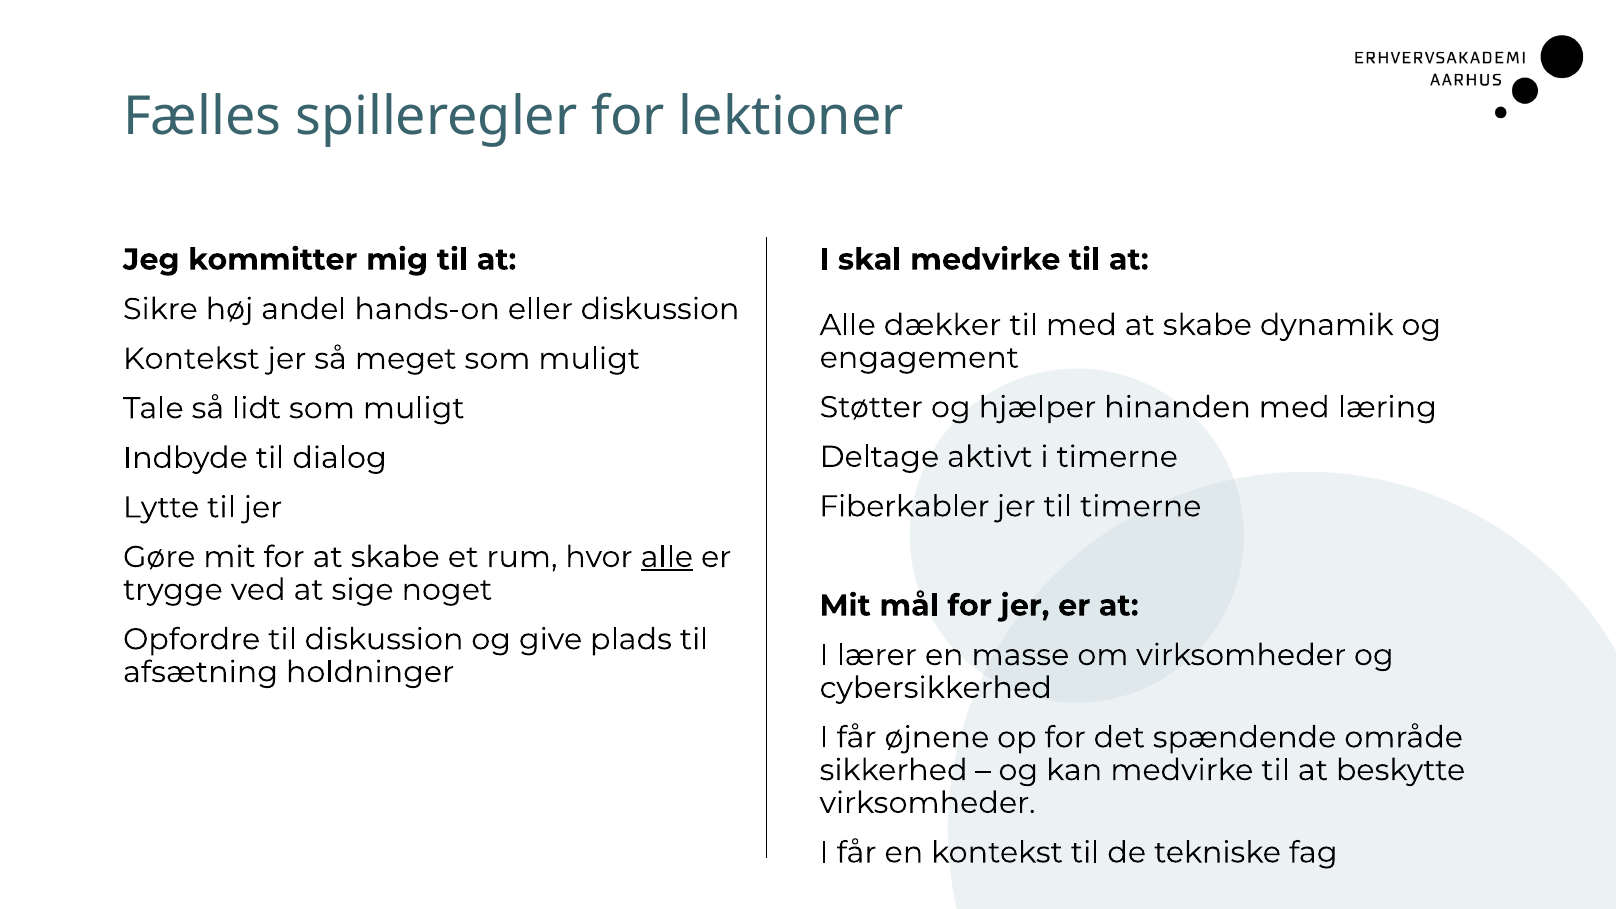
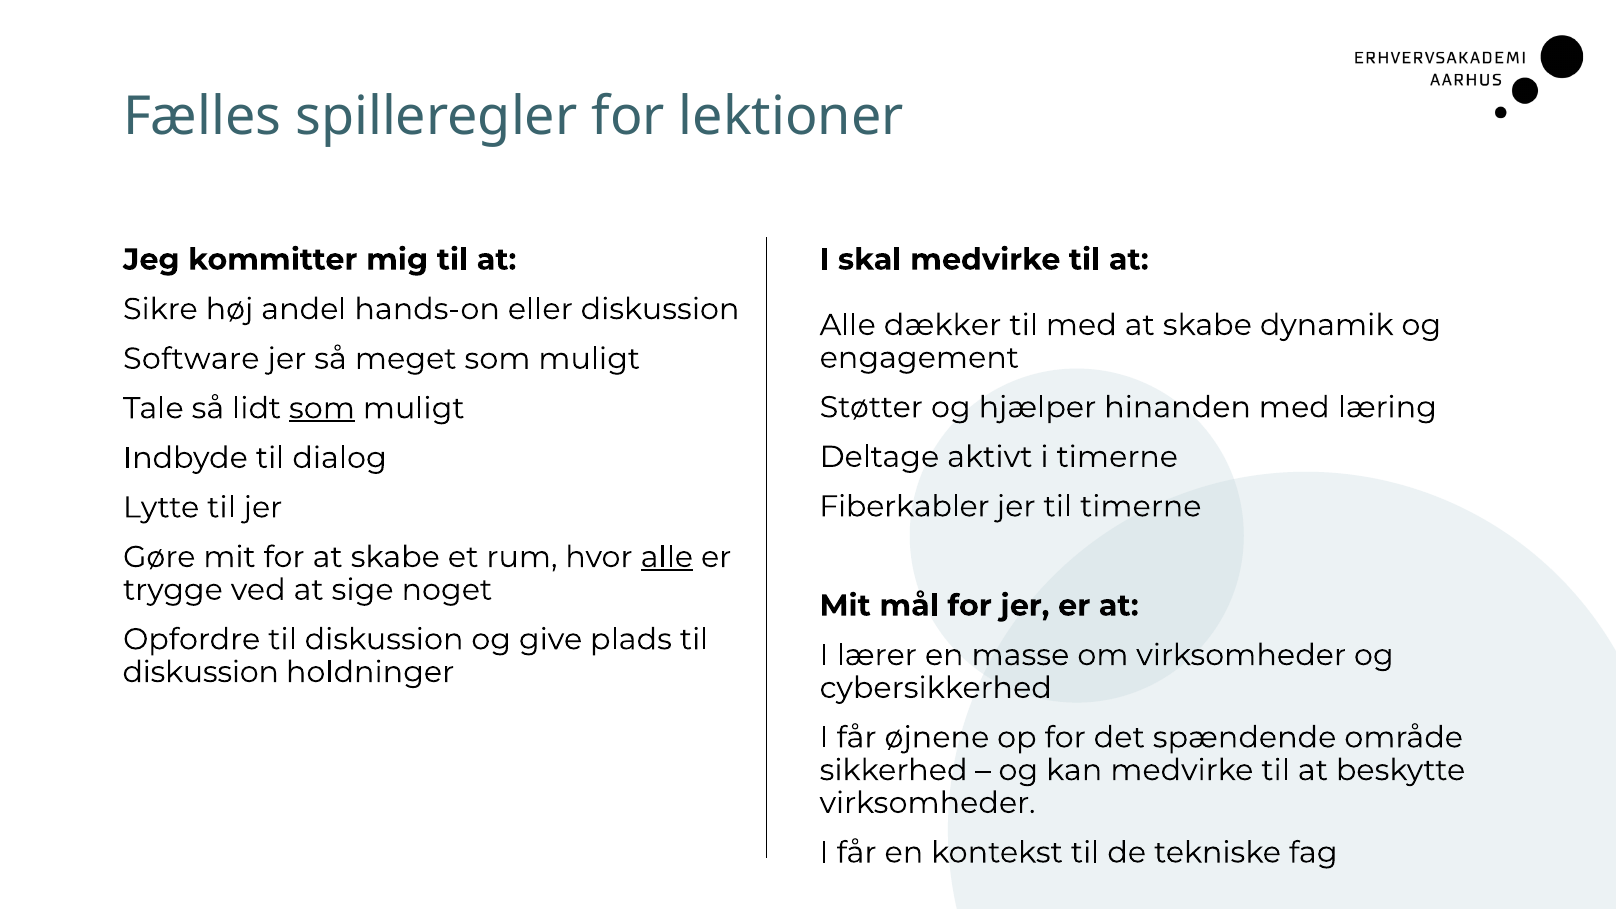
Kontekst at (191, 359): Kontekst -> Software
som at (322, 408) underline: none -> present
afsætning at (201, 672): afsætning -> diskussion
